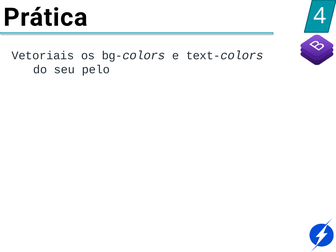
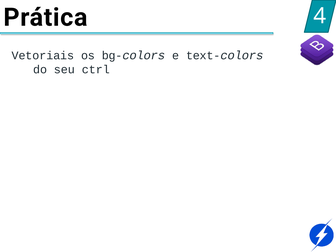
pelo: pelo -> ctrl
